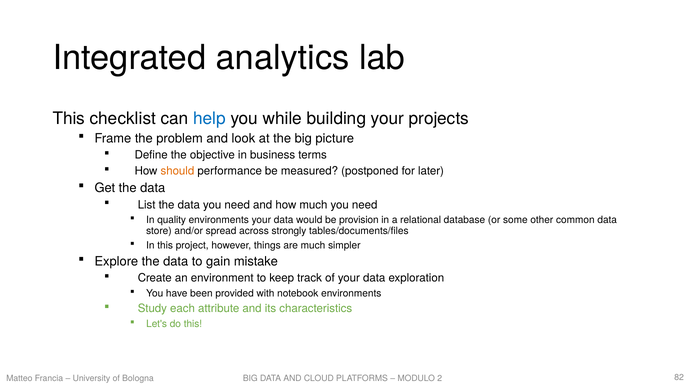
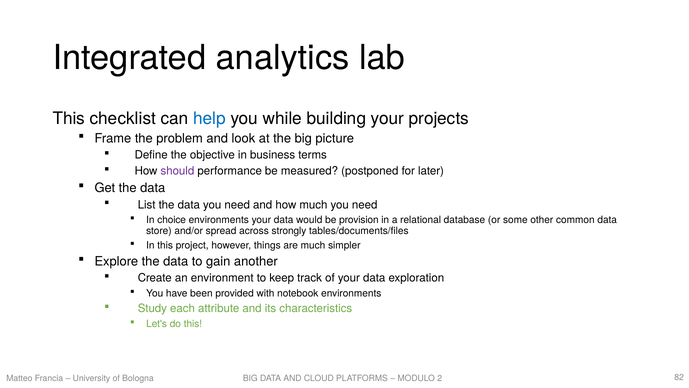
should colour: orange -> purple
quality: quality -> choice
mistake: mistake -> another
